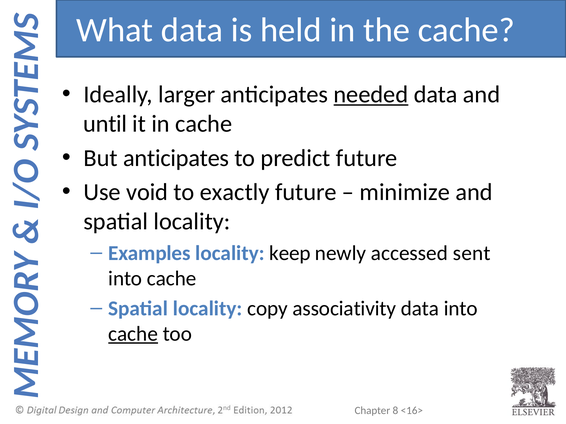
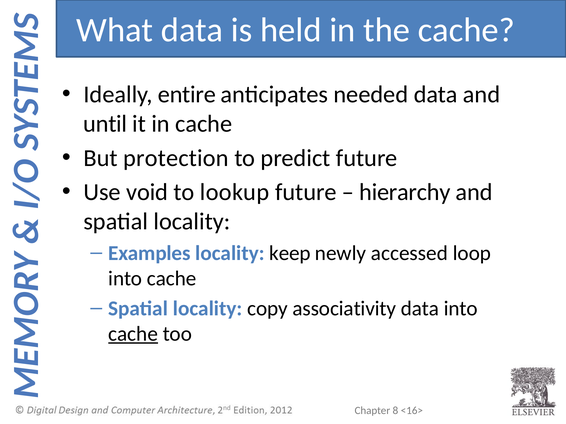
larger: larger -> entire
needed underline: present -> none
But anticipates: anticipates -> protection
exactly: exactly -> lookup
minimize: minimize -> hierarchy
sent: sent -> loop
